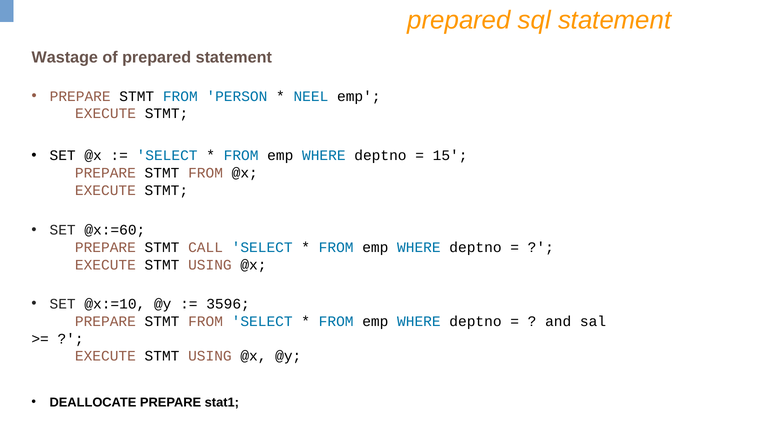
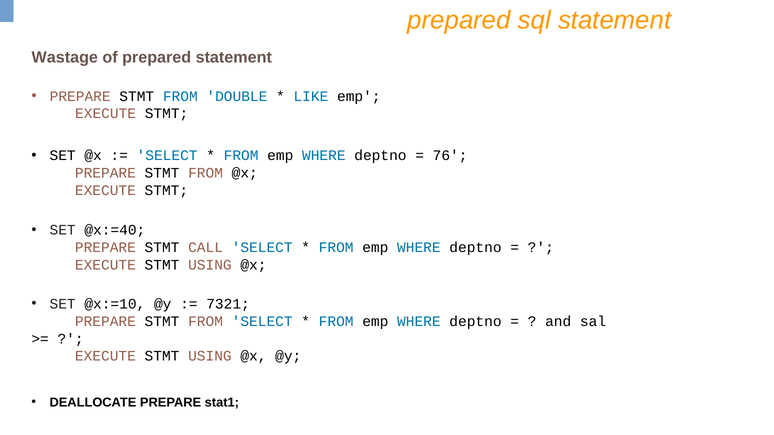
PERSON: PERSON -> DOUBLE
NEEL: NEEL -> LIKE
15: 15 -> 76
@x:=60: @x:=60 -> @x:=40
3596: 3596 -> 7321
